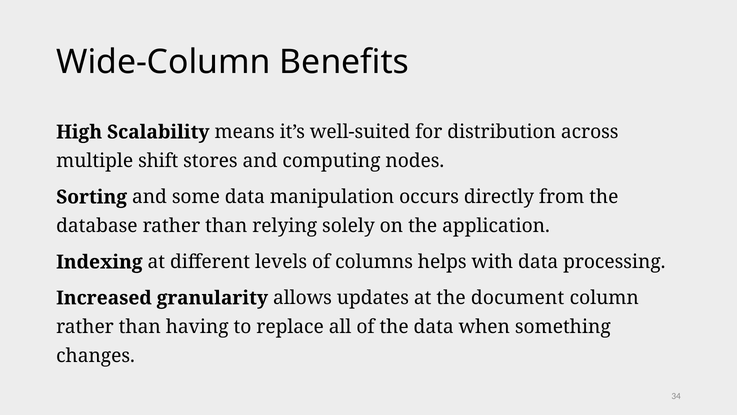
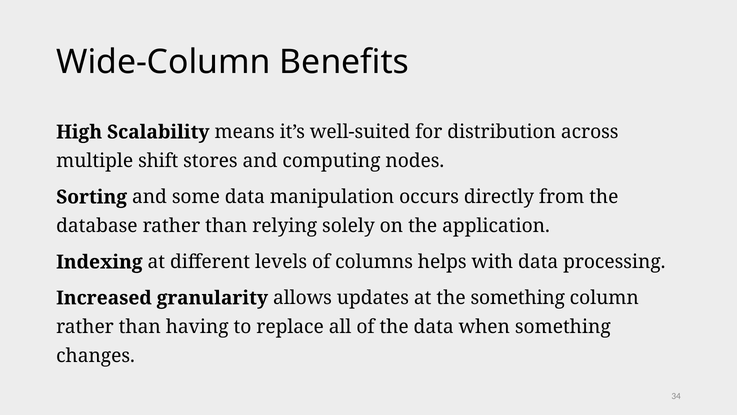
the document: document -> something
